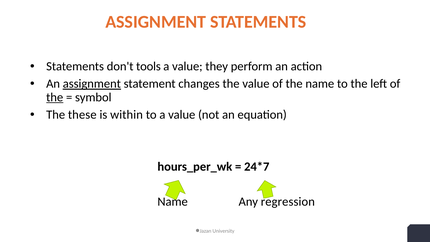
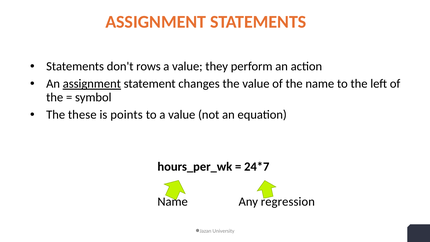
tools: tools -> rows
the at (55, 97) underline: present -> none
within: within -> points
